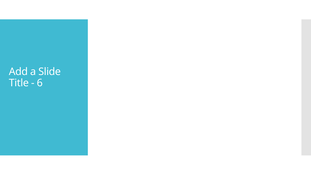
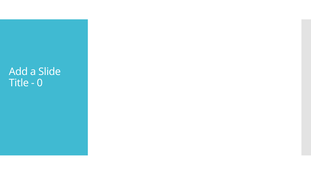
6: 6 -> 0
